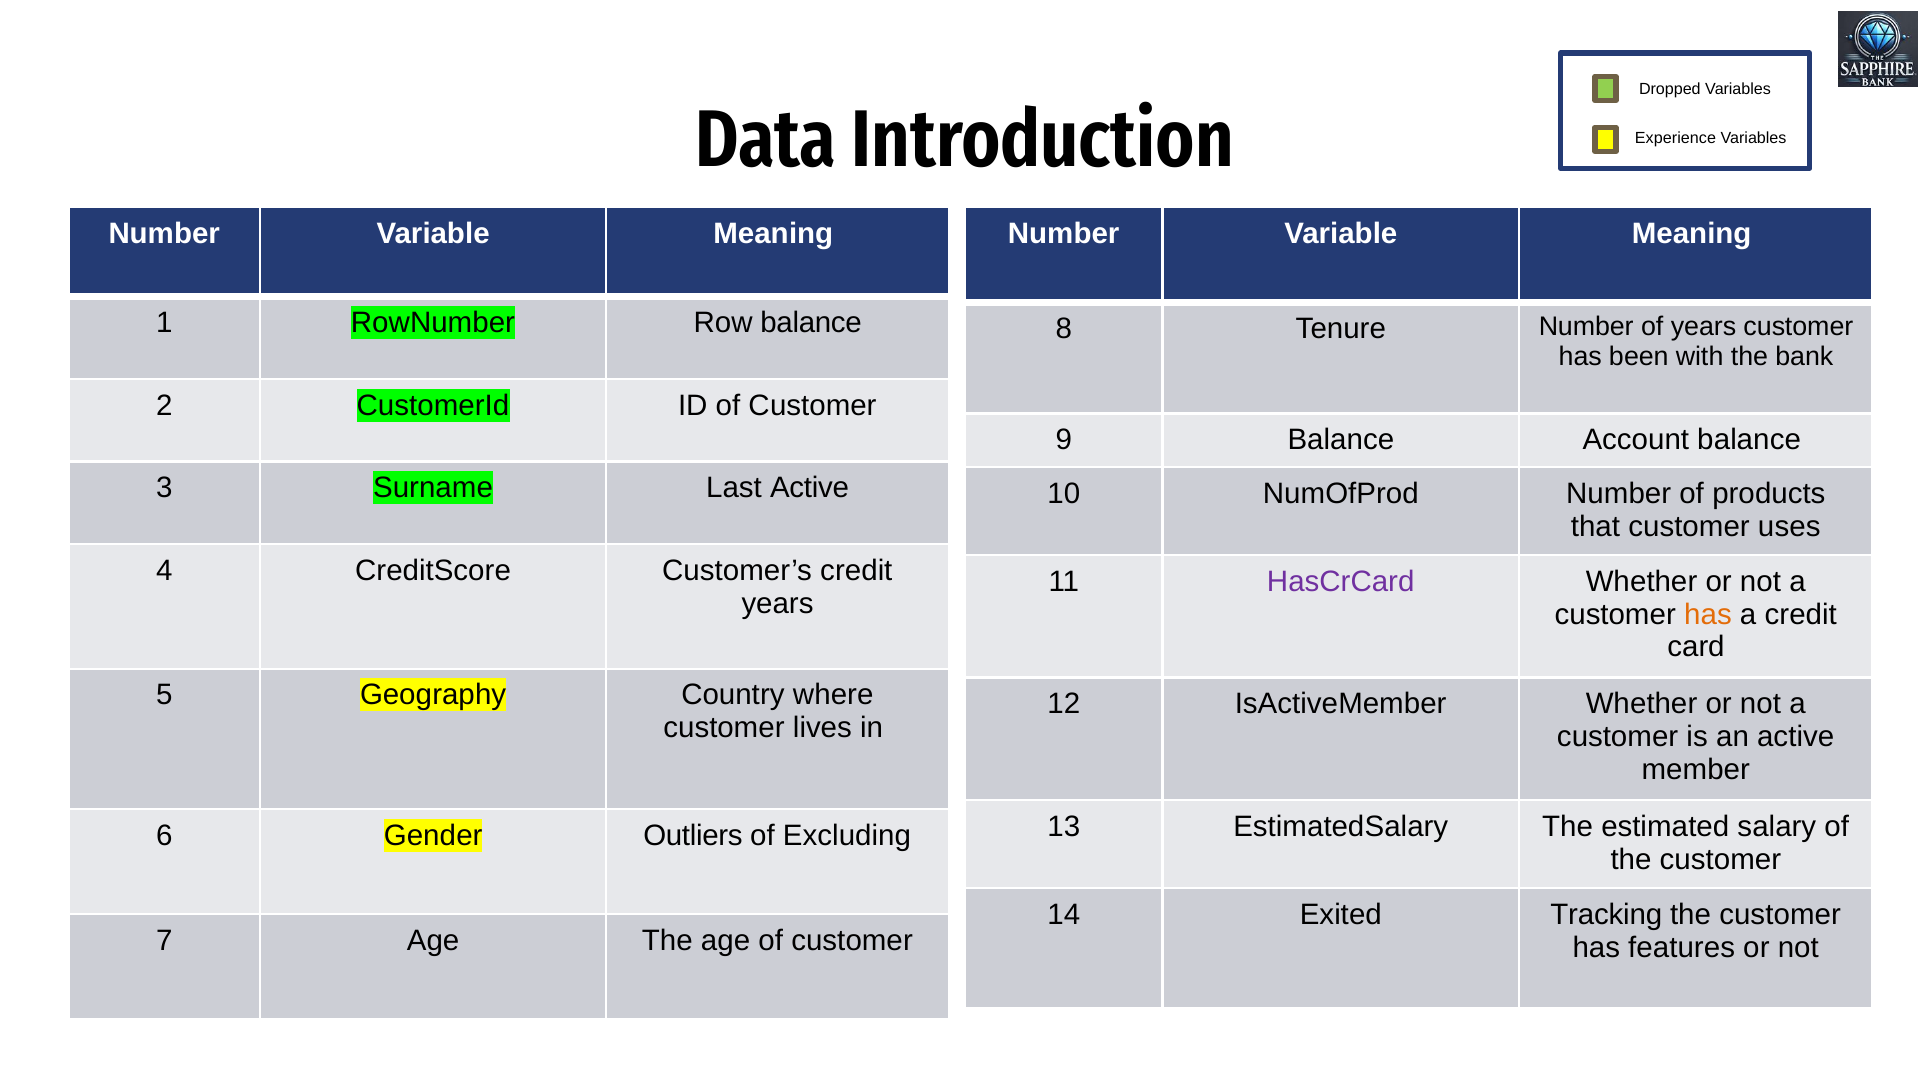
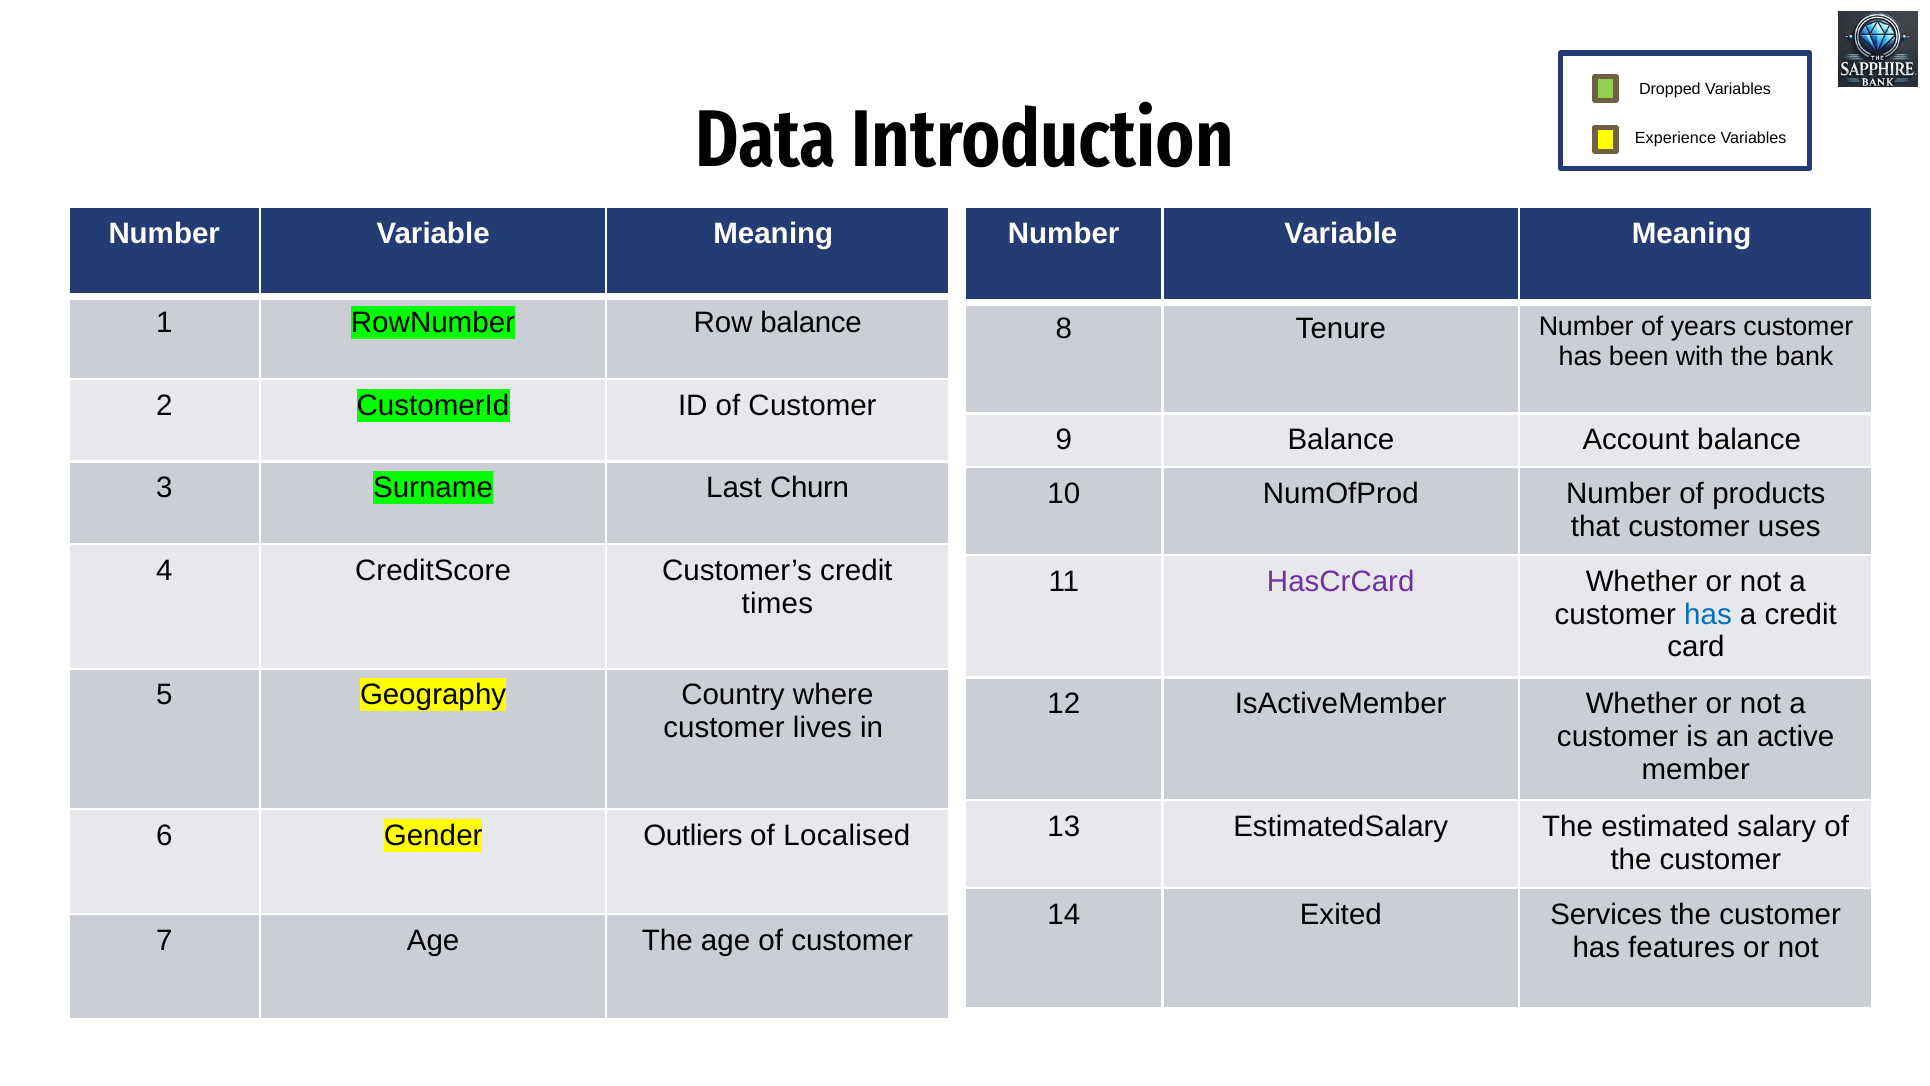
Last Active: Active -> Churn
years at (778, 603): years -> times
has at (1708, 614) colour: orange -> blue
Excluding: Excluding -> Localised
Tracking: Tracking -> Services
